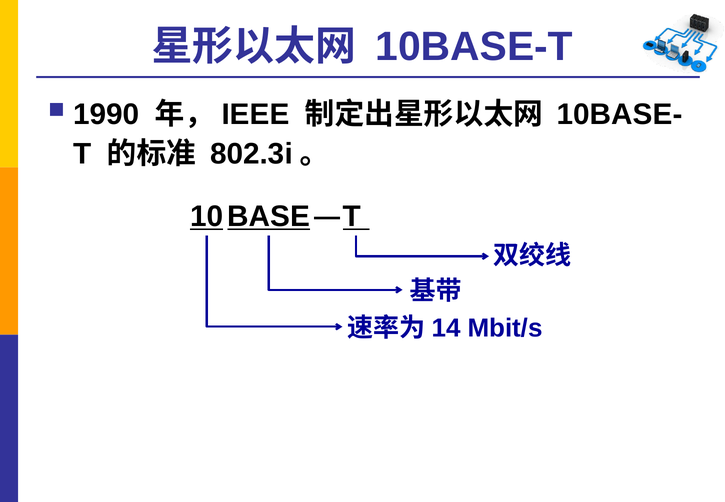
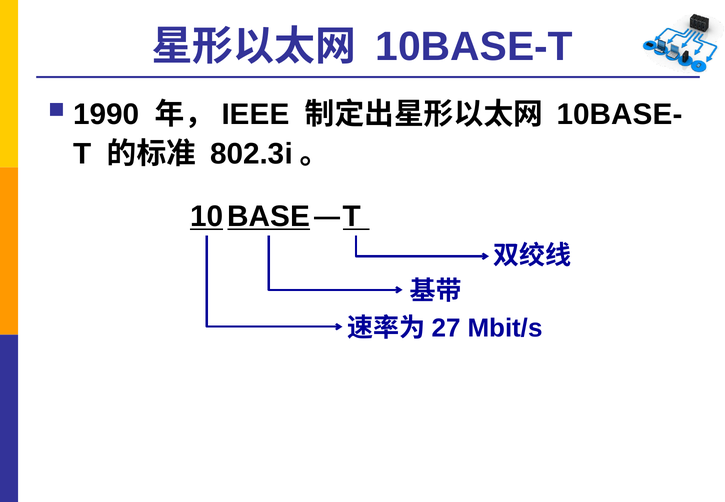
14: 14 -> 27
